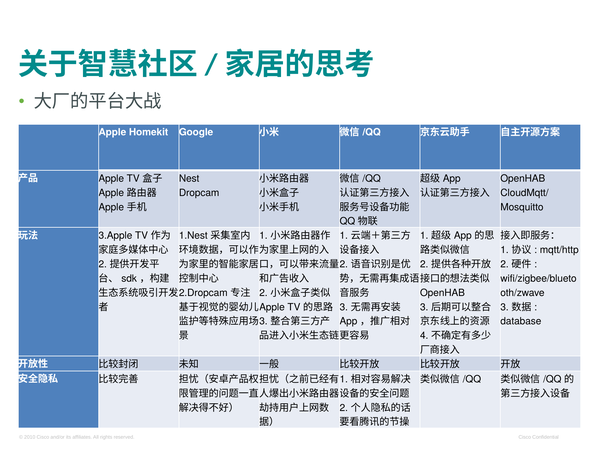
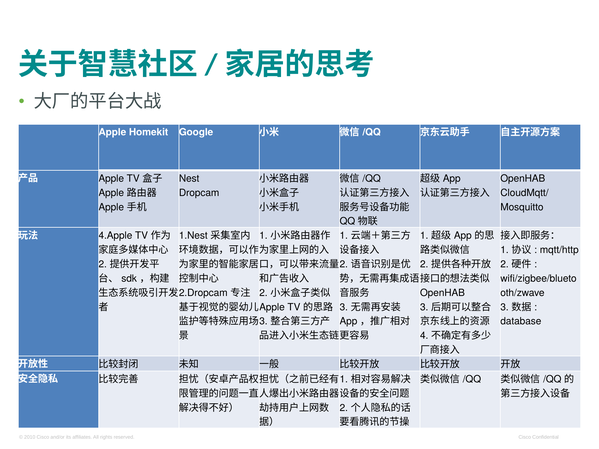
3.Apple: 3.Apple -> 4.Apple
